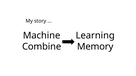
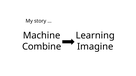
Memory: Memory -> Imagine
